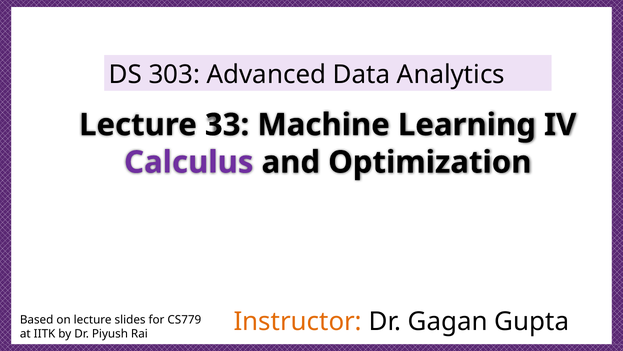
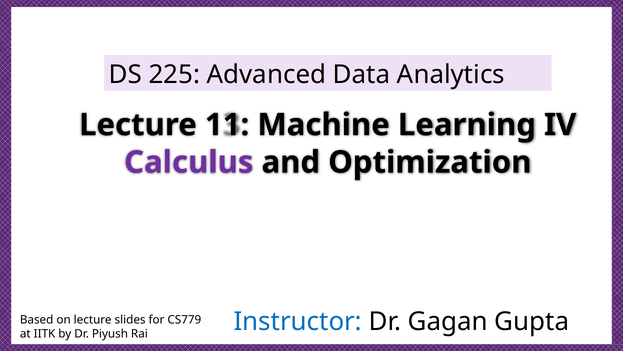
303: 303 -> 225
33: 33 -> 11
Instructor colour: orange -> blue
